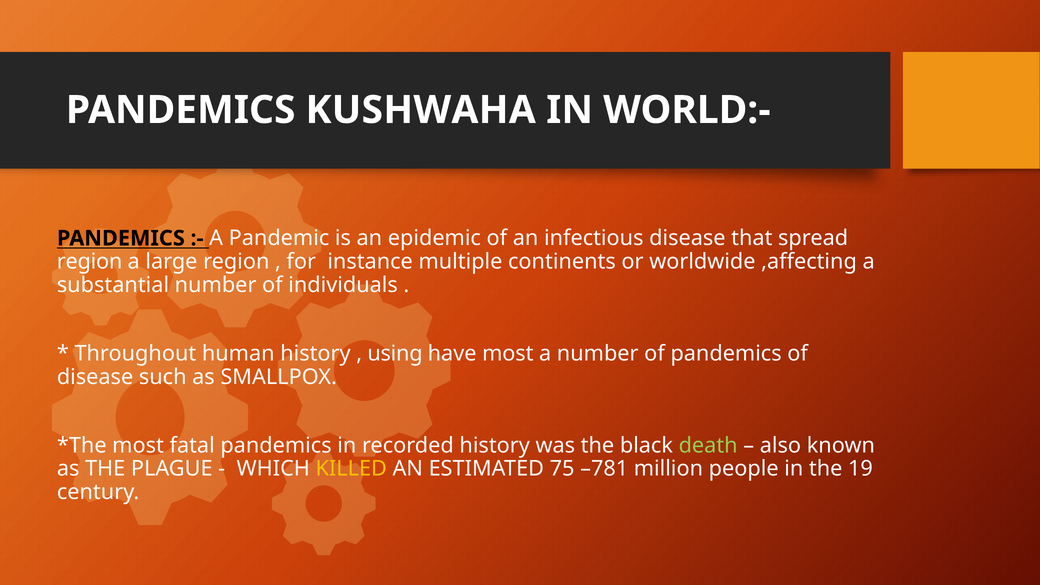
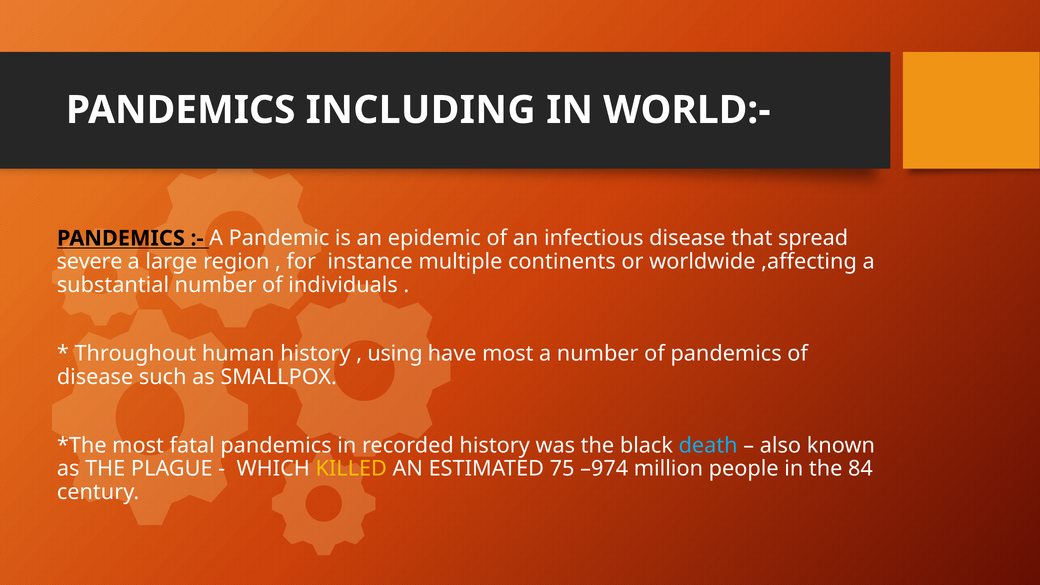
KUSHWAHA: KUSHWAHA -> INCLUDING
region at (90, 262): region -> severe
death colour: light green -> light blue
–781: –781 -> –974
19: 19 -> 84
